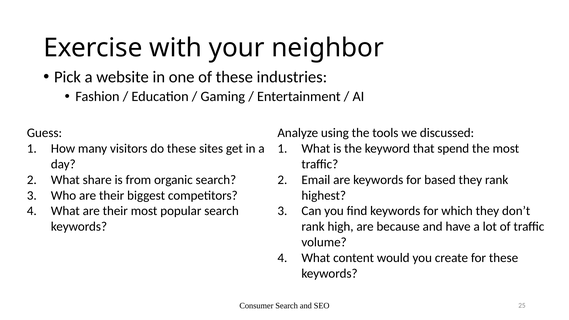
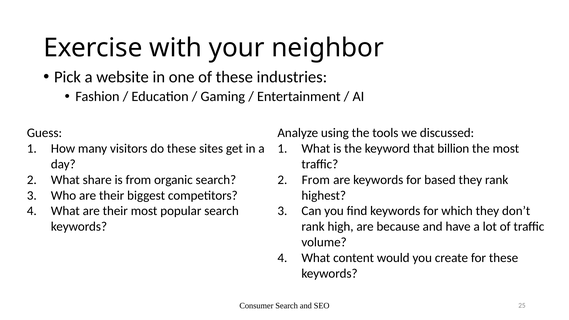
spend: spend -> billion
Email at (316, 180): Email -> From
